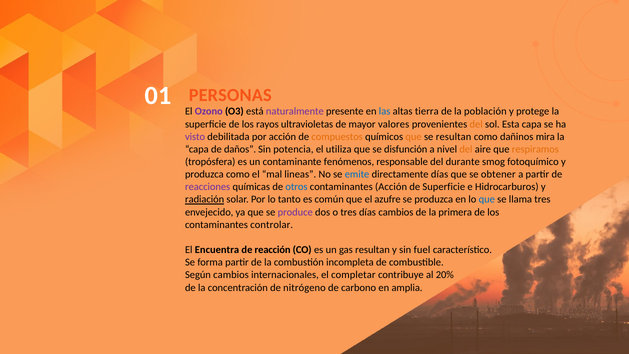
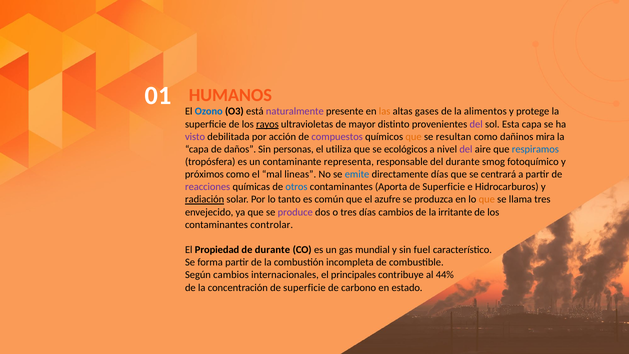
PERSONAS: PERSONAS -> HUMANOS
Ozono colour: purple -> blue
las colour: blue -> orange
tierra: tierra -> gases
población: población -> alimentos
rayos underline: none -> present
valores: valores -> distinto
del at (476, 124) colour: orange -> purple
compuestos colour: orange -> purple
potencia: potencia -> personas
disfunción: disfunción -> ecológicos
del at (466, 149) colour: orange -> purple
respiramos colour: orange -> blue
fenómenos: fenómenos -> representa
produzca at (204, 174): produzca -> próximos
obtener: obtener -> centrará
contaminantes Acción: Acción -> Aporta
que at (487, 199) colour: blue -> orange
primera: primera -> irritante
Encuentra: Encuentra -> Propiedad
de reacción: reacción -> durante
gas resultan: resultan -> mundial
completar: completar -> principales
20%: 20% -> 44%
concentración de nitrógeno: nitrógeno -> superficie
amplia: amplia -> estado
